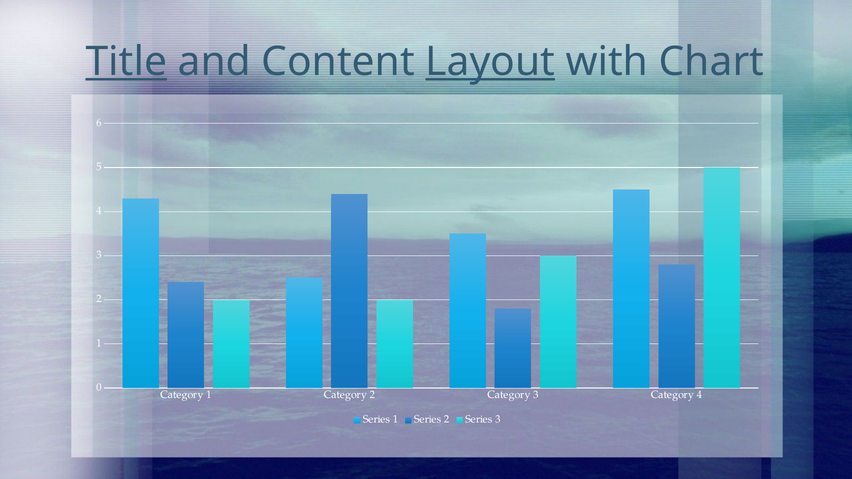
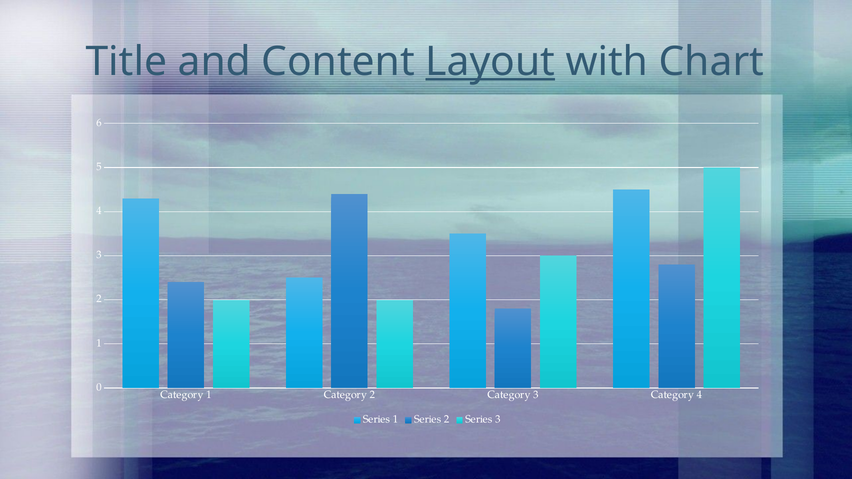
Title underline: present -> none
